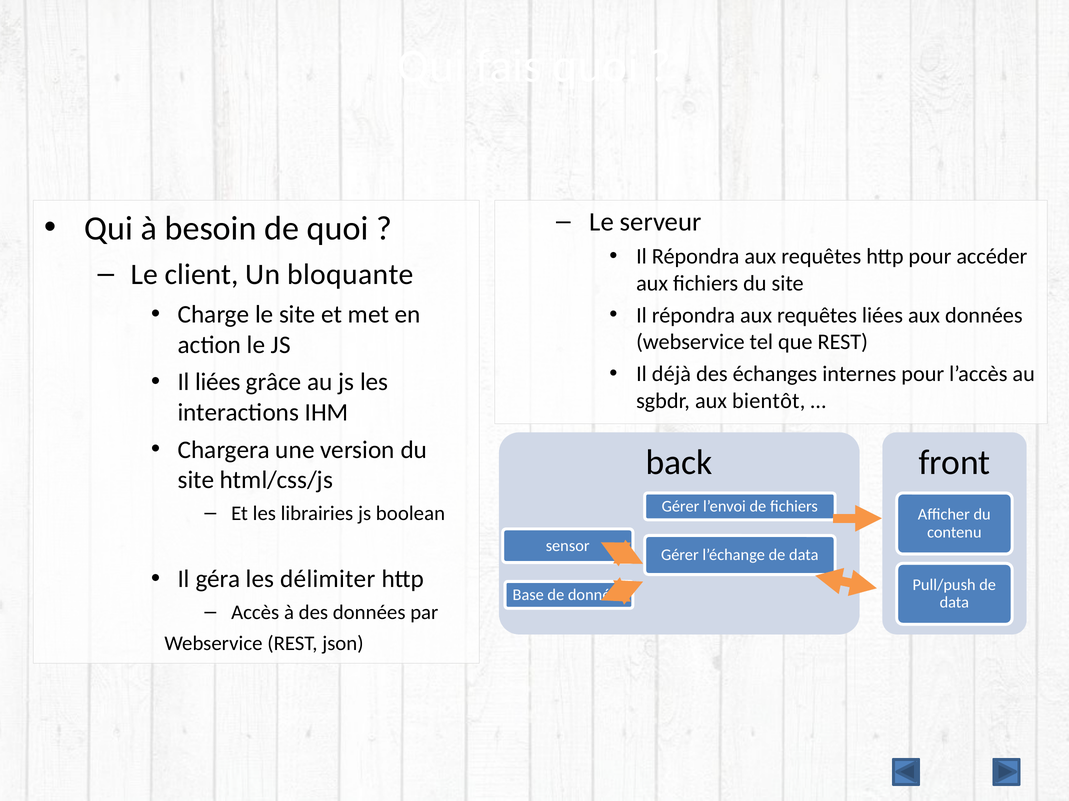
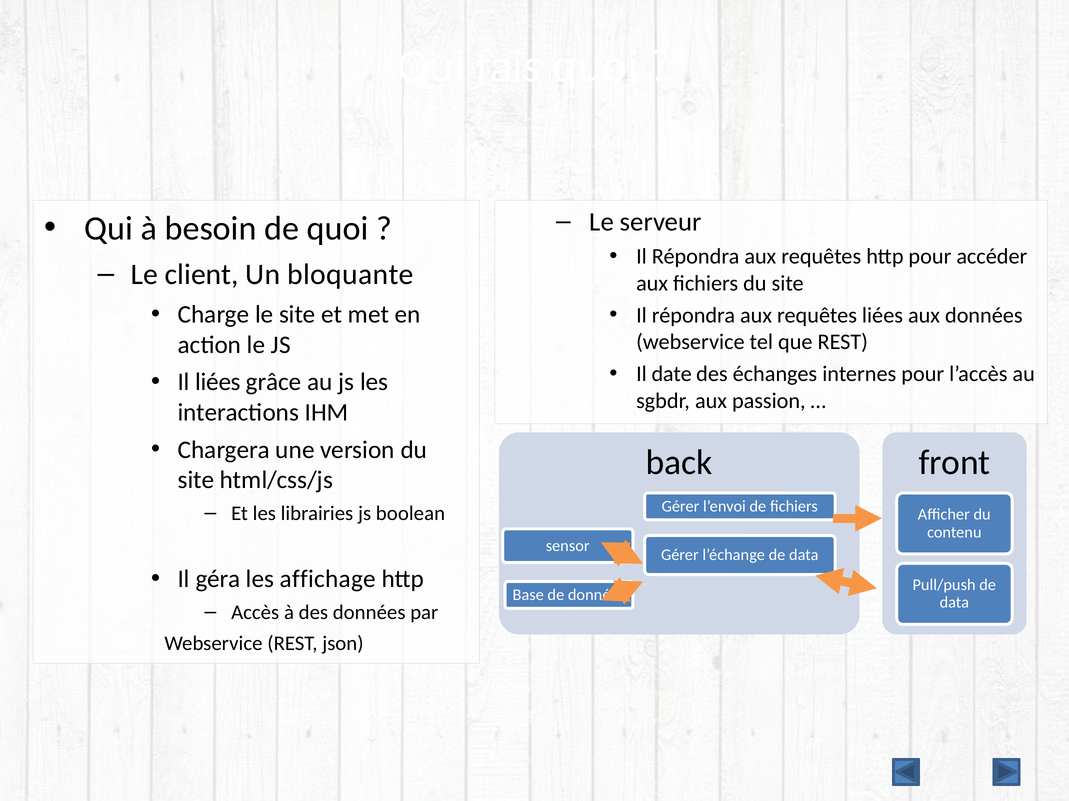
déjà: déjà -> date
bientôt: bientôt -> passion
délimiter: délimiter -> affichage
